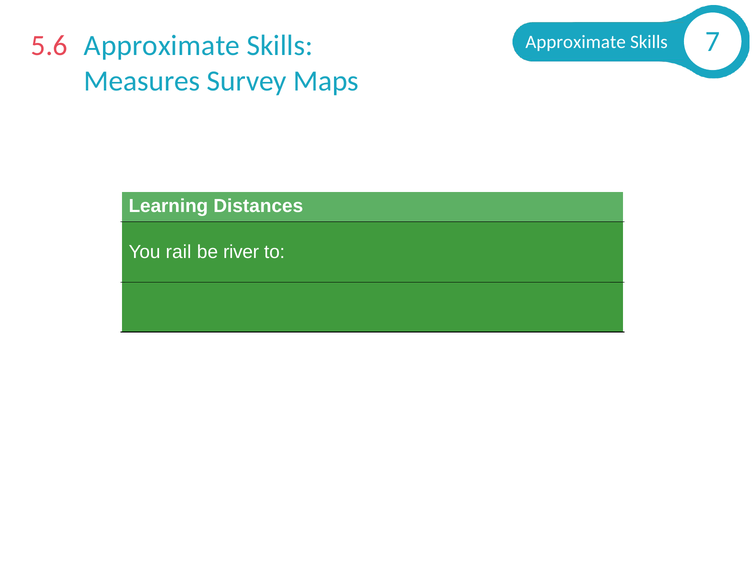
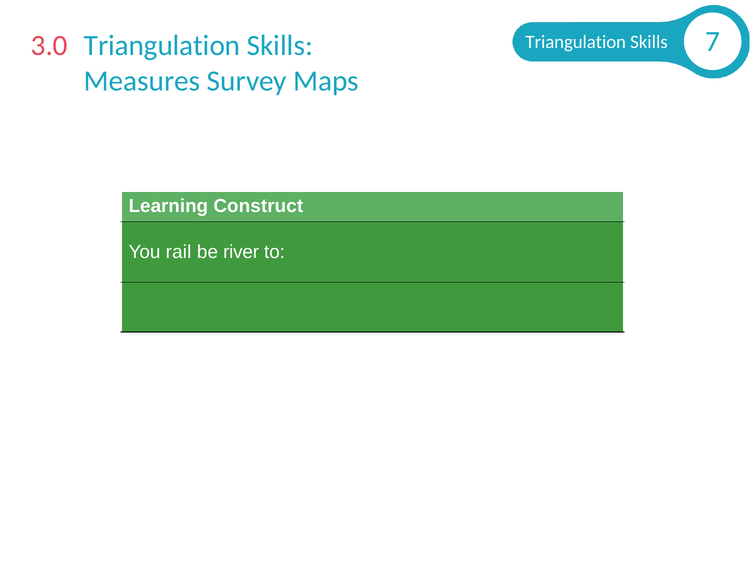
5.6: 5.6 -> 3.0
Approximate at (162, 46): Approximate -> Triangulation
Approximate at (576, 42): Approximate -> Triangulation
Distances: Distances -> Construct
